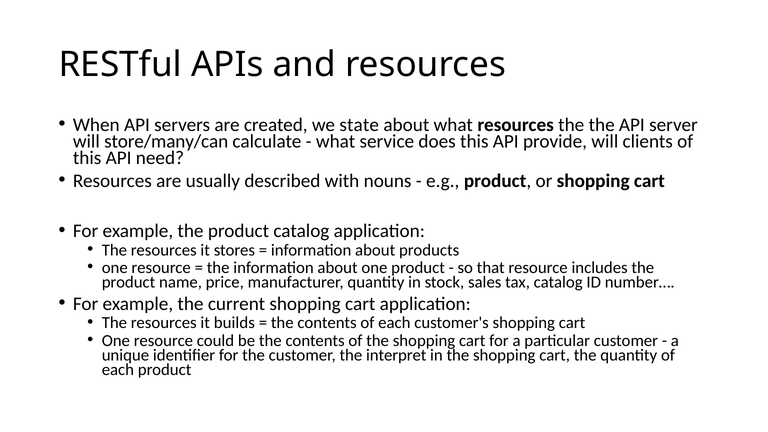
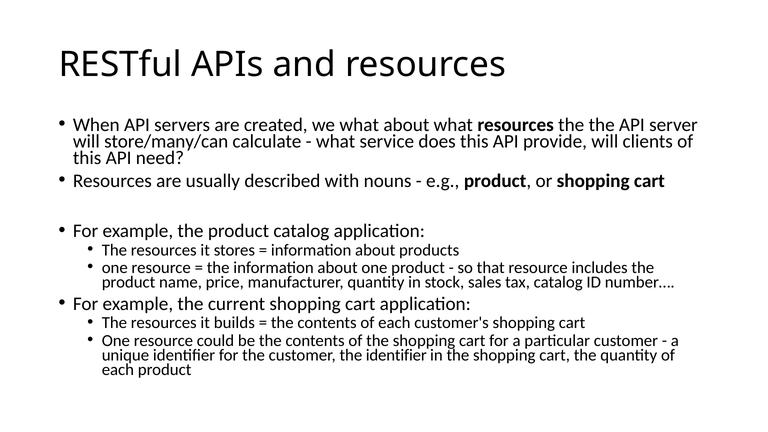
we state: state -> what
the interpret: interpret -> identifier
